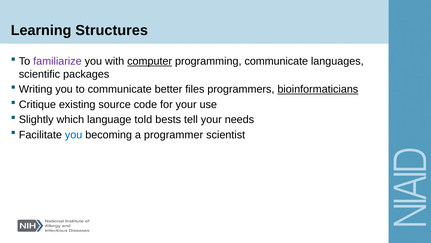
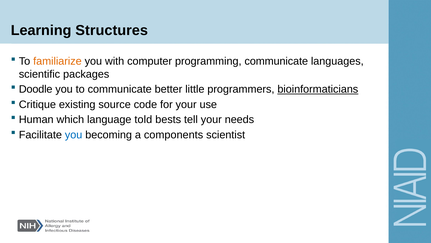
familiarize colour: purple -> orange
computer underline: present -> none
Writing: Writing -> Doodle
files: files -> little
Slightly: Slightly -> Human
programmer: programmer -> components
